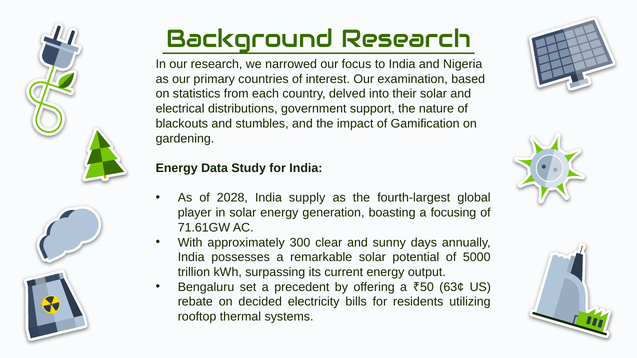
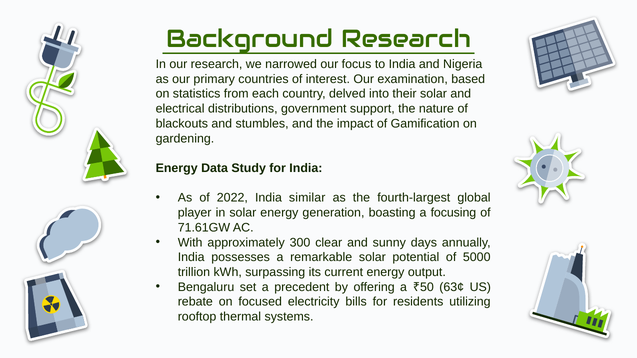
2028: 2028 -> 2022
supply: supply -> similar
decided: decided -> focused
